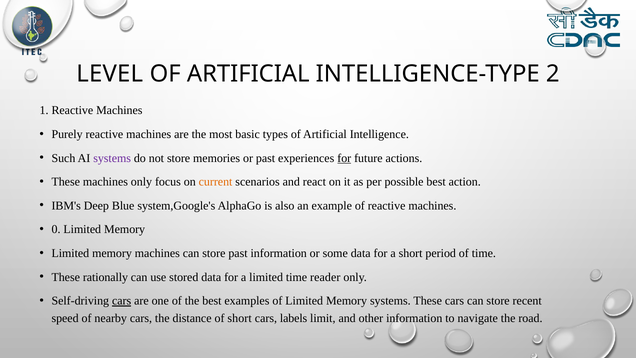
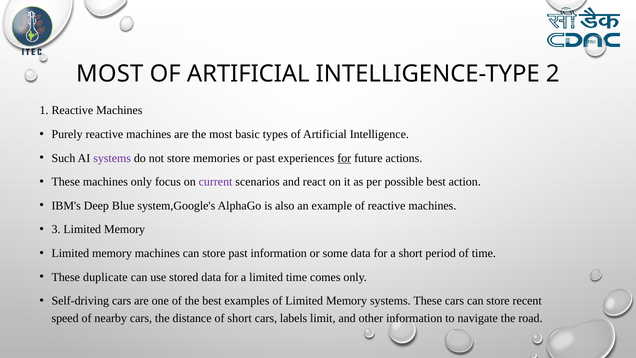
LEVEL at (110, 74): LEVEL -> MOST
current colour: orange -> purple
0: 0 -> 3
rationally: rationally -> duplicate
reader: reader -> comes
cars at (122, 301) underline: present -> none
